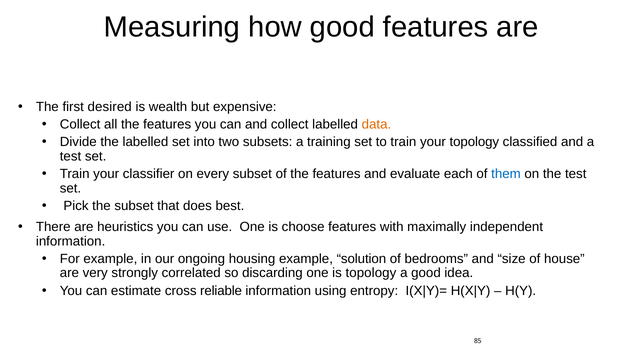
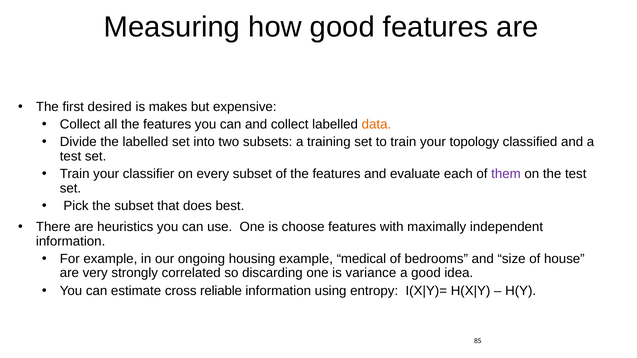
wealth: wealth -> makes
them colour: blue -> purple
solution: solution -> medical
is topology: topology -> variance
